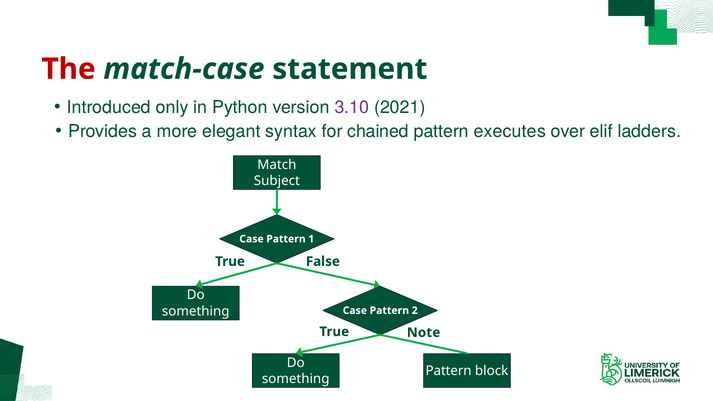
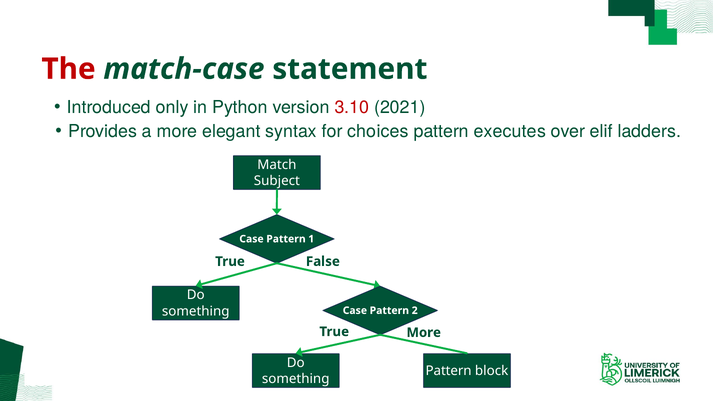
3.10 colour: purple -> red
chained: chained -> choices
Note at (424, 333): Note -> More
